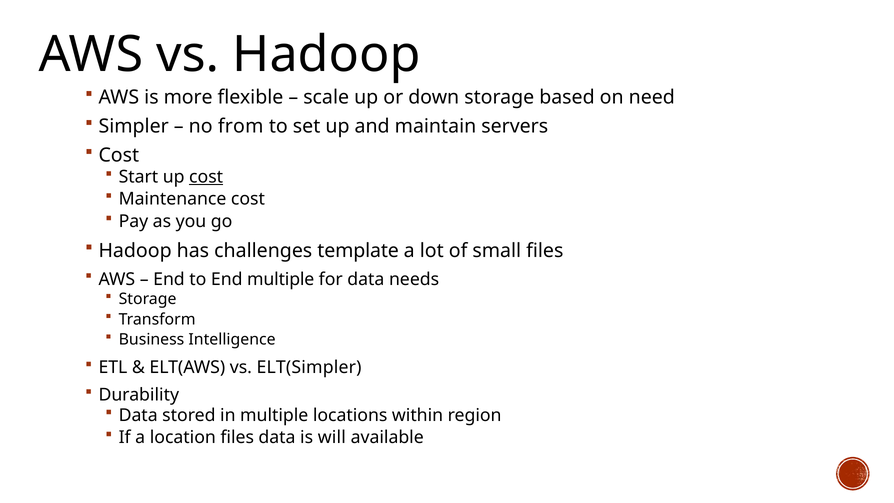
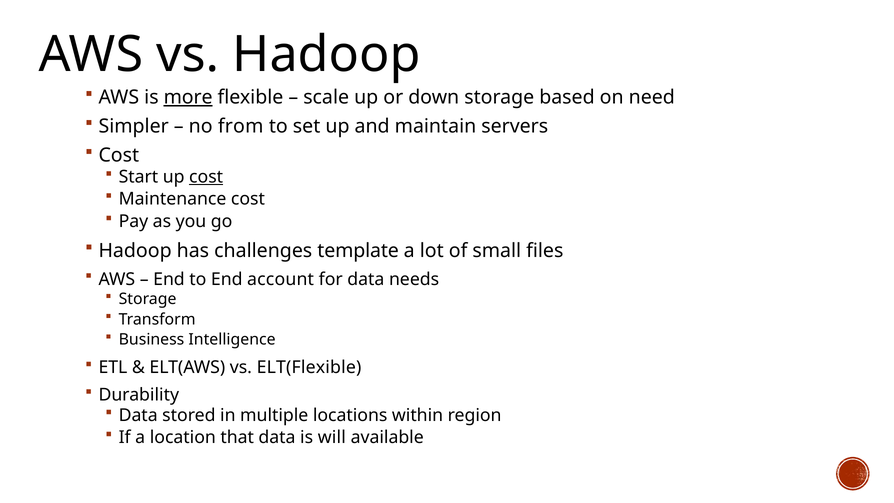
more underline: none -> present
End multiple: multiple -> account
ELT(Simpler: ELT(Simpler -> ELT(Flexible
location files: files -> that
